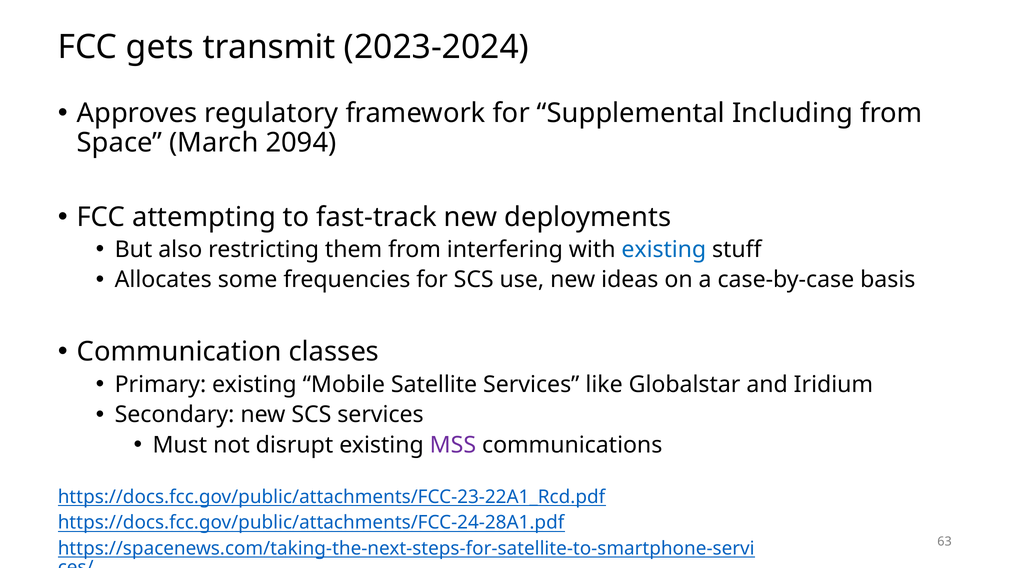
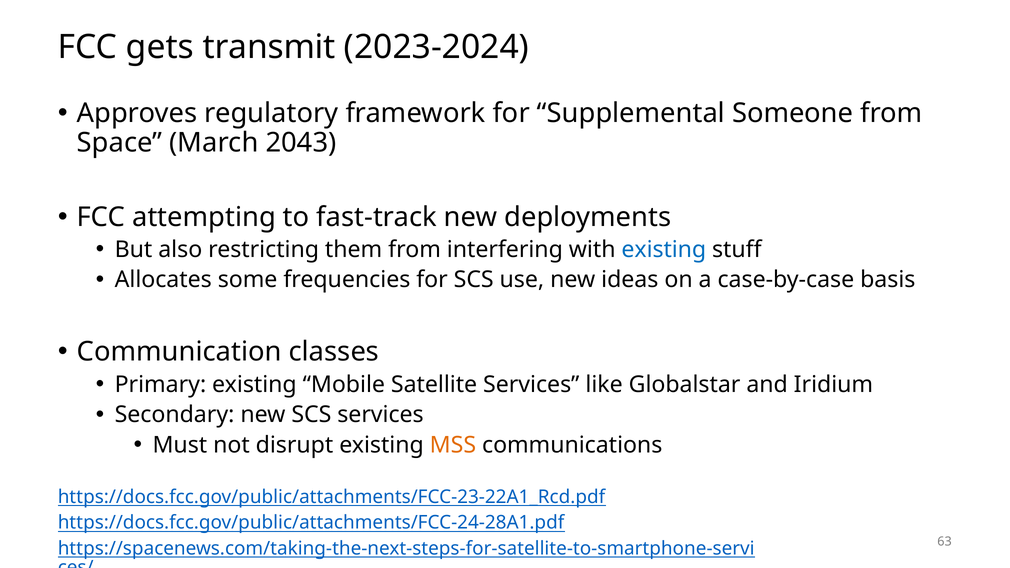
Including: Including -> Someone
2094: 2094 -> 2043
MSS colour: purple -> orange
